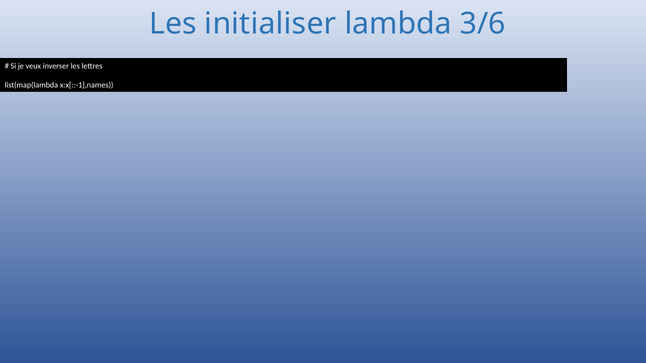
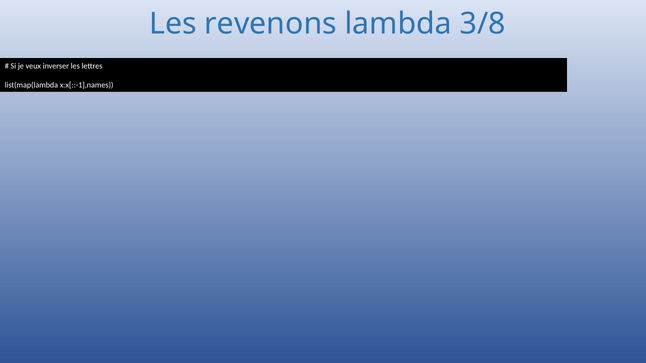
initialiser: initialiser -> revenons
3/6: 3/6 -> 3/8
